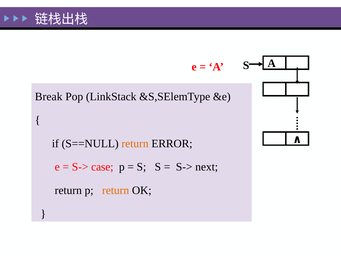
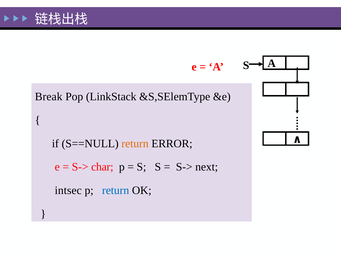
case: case -> char
return at (68, 190): return -> intsec
return at (116, 190) colour: orange -> blue
